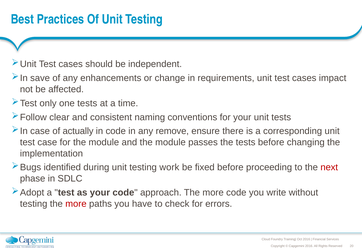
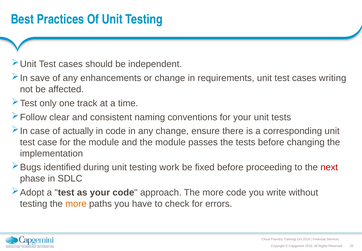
impact: impact -> writing
one tests: tests -> track
any remove: remove -> change
more at (76, 203) colour: red -> orange
